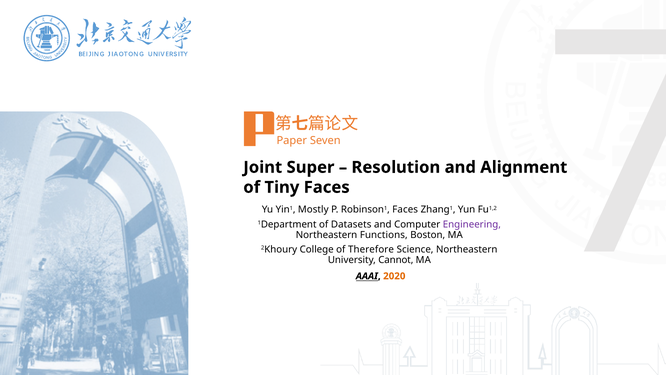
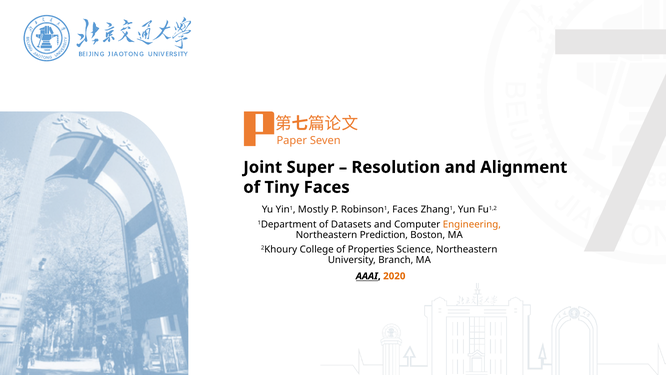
Engineering colour: purple -> orange
Functions: Functions -> Prediction
Therefore: Therefore -> Properties
Cannot: Cannot -> Branch
